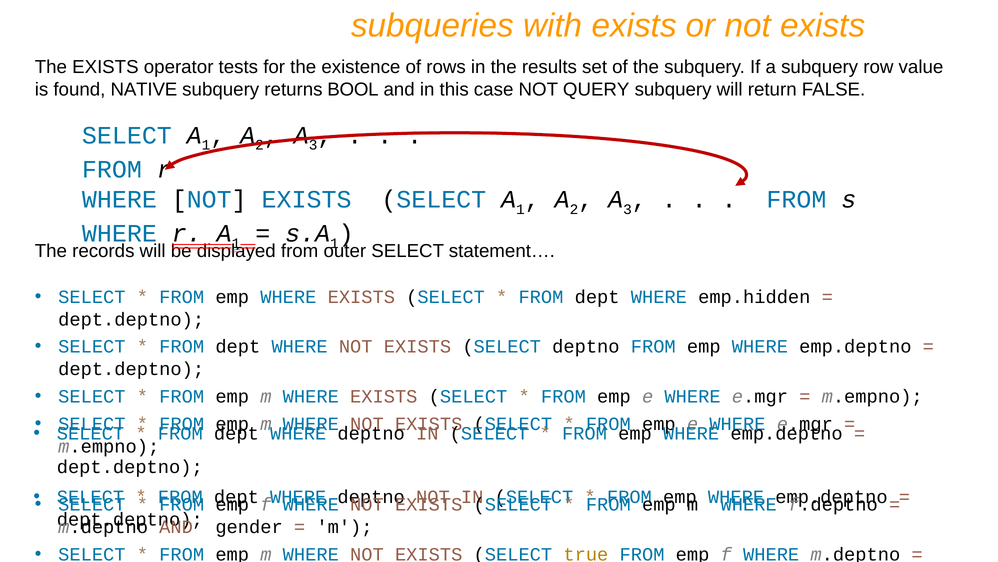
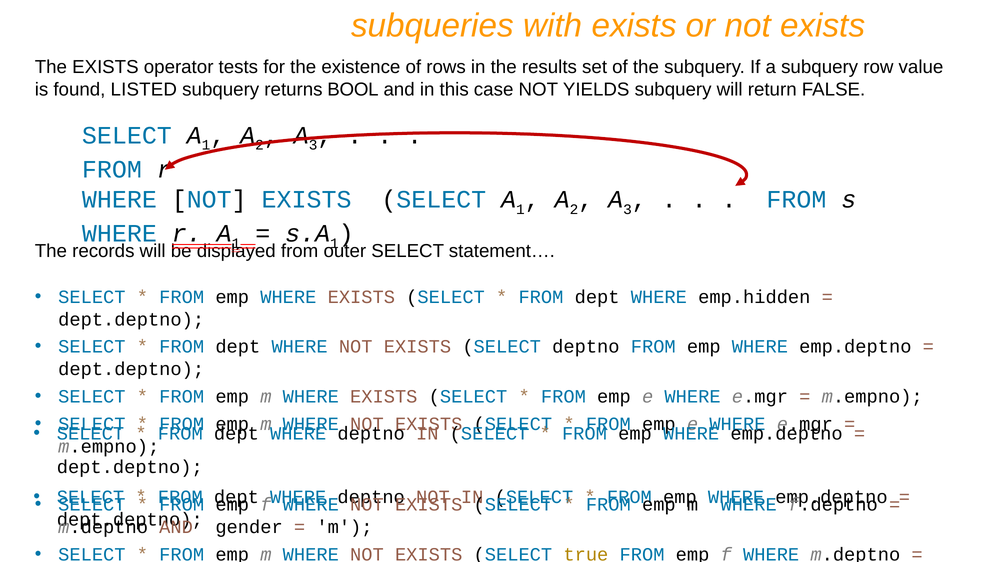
NATIVE: NATIVE -> LISTED
QUERY: QUERY -> YIELDS
